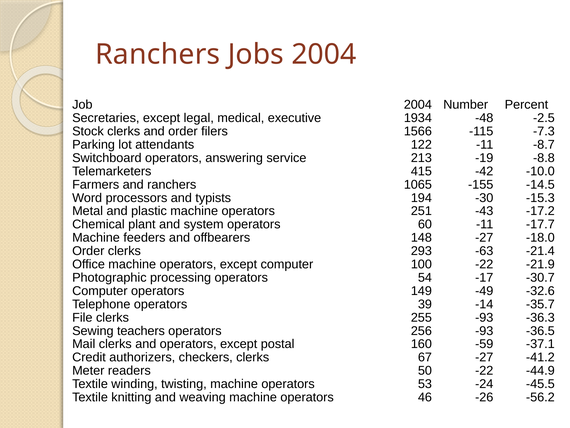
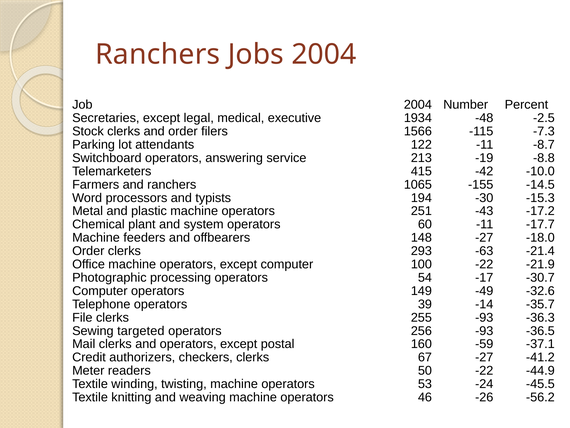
teachers: teachers -> targeted
